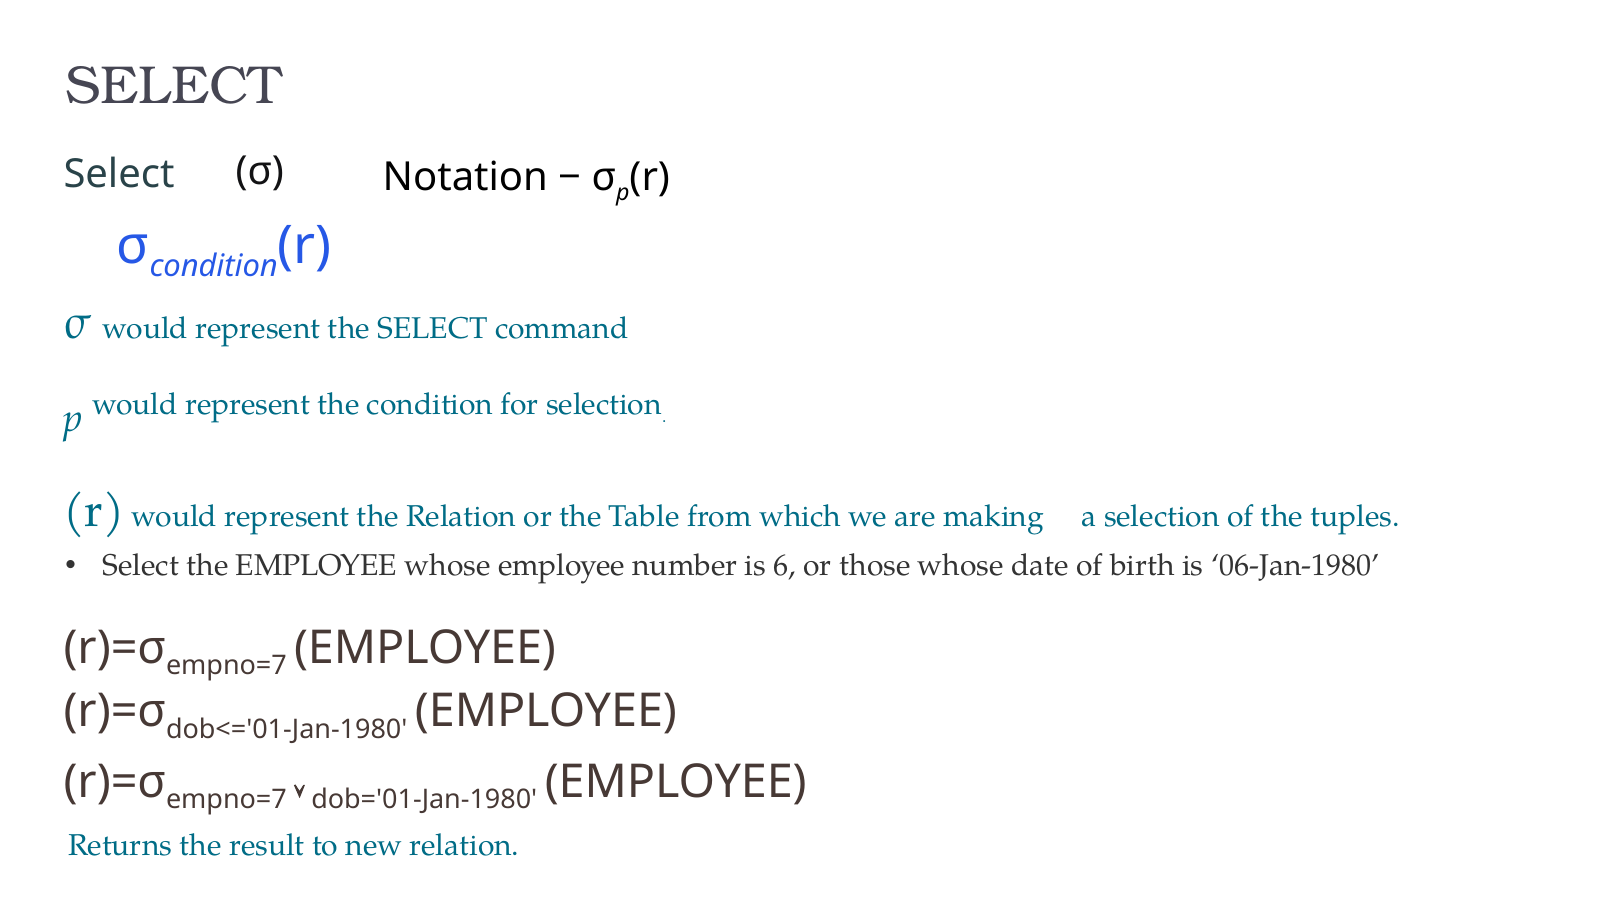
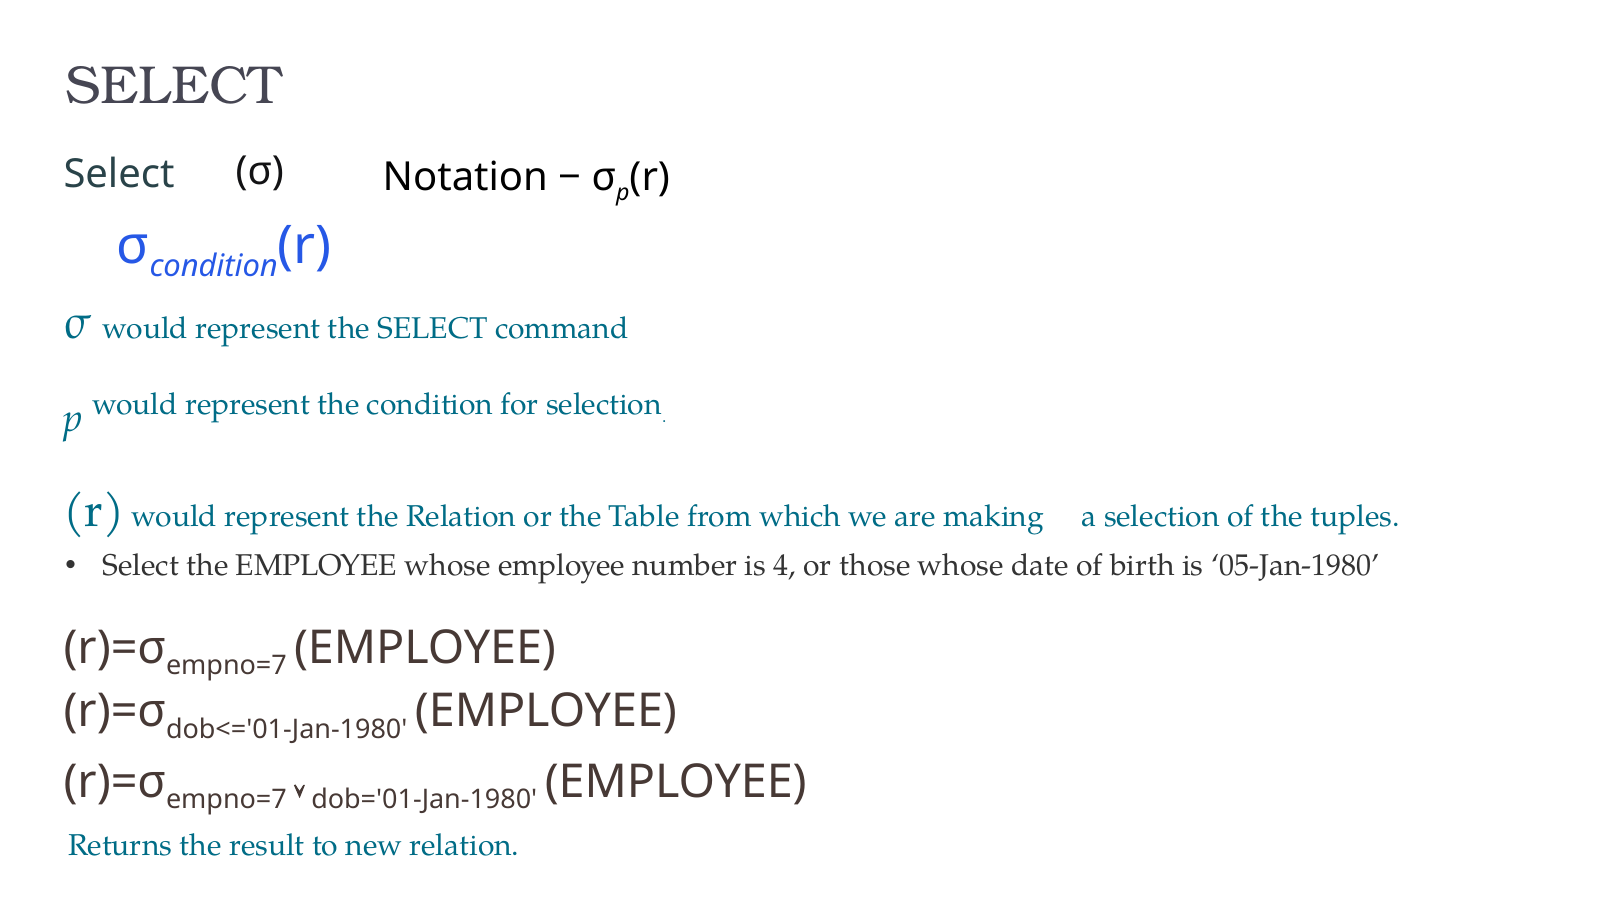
6: 6 -> 4
06-Jan-1980: 06-Jan-1980 -> 05-Jan-1980
